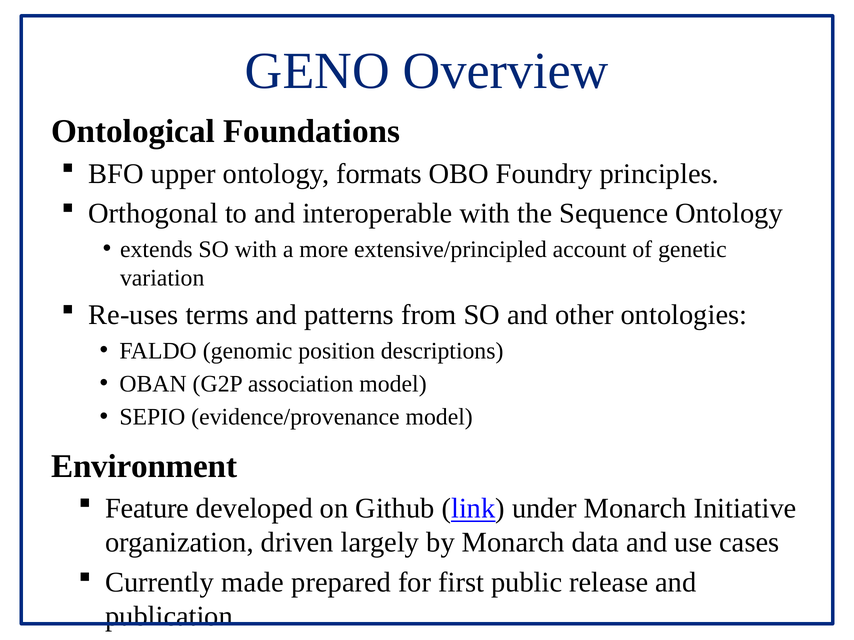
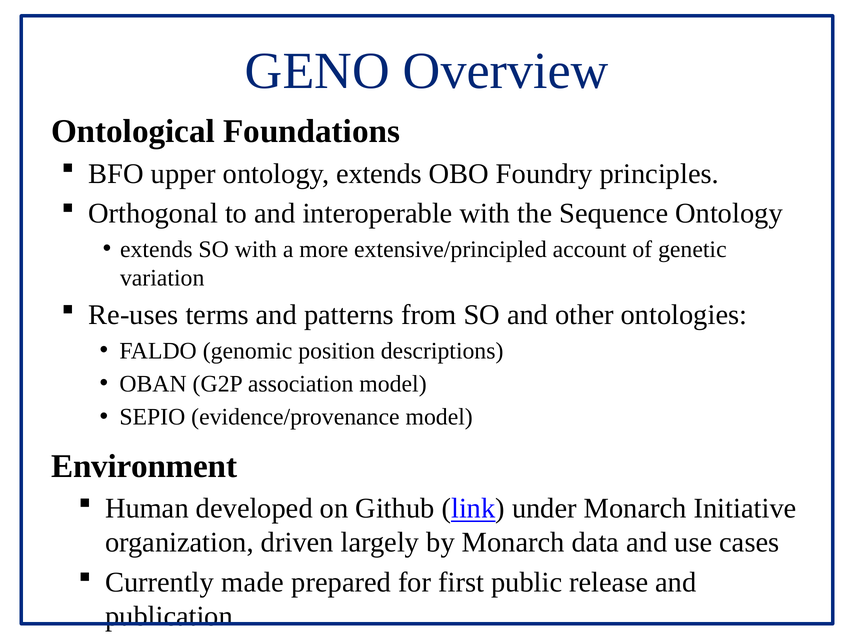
ontology formats: formats -> extends
Feature: Feature -> Human
